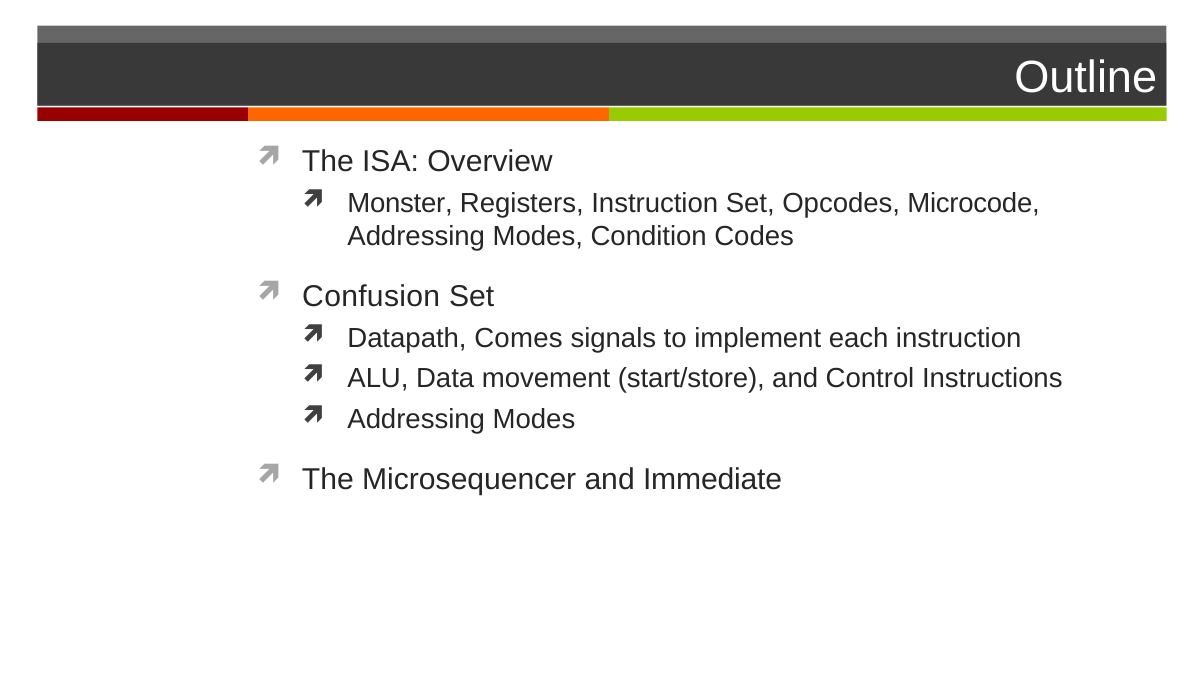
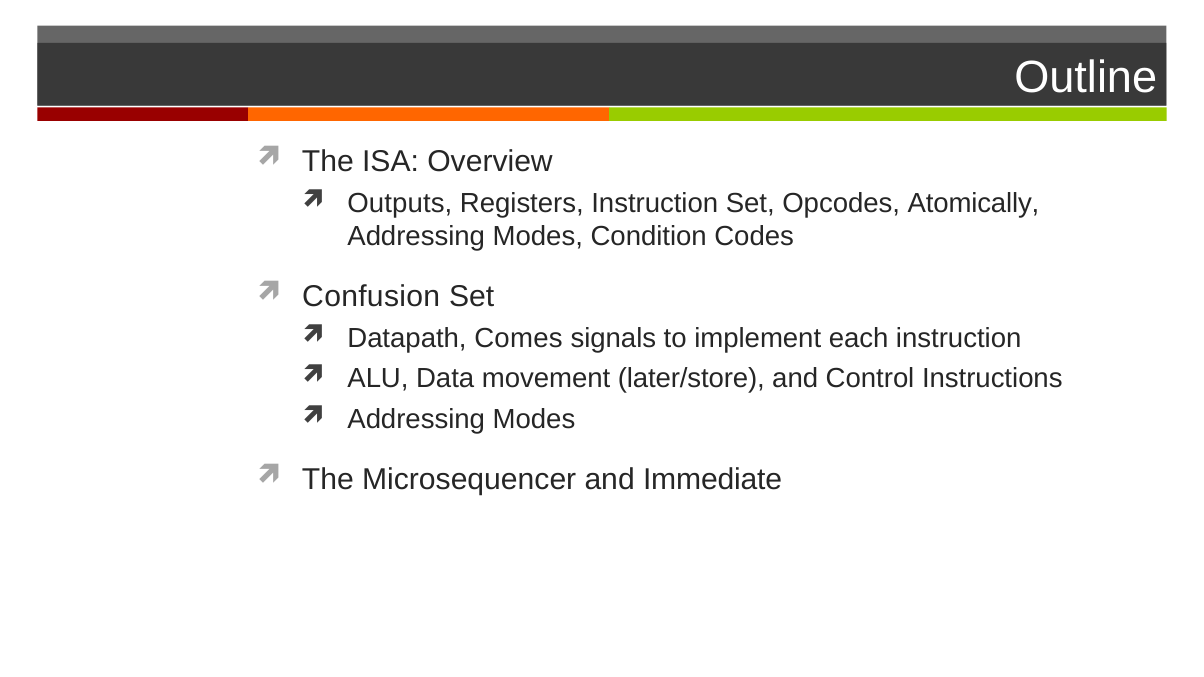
Monster: Monster -> Outputs
Microcode: Microcode -> Atomically
start/store: start/store -> later/store
